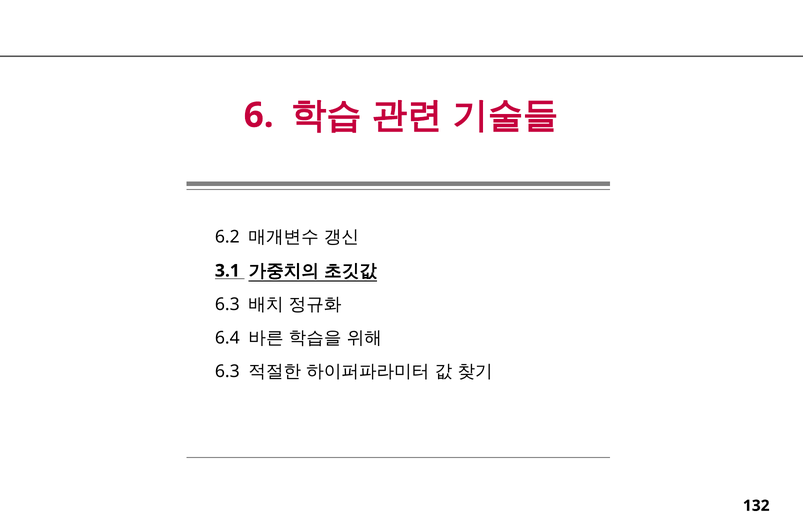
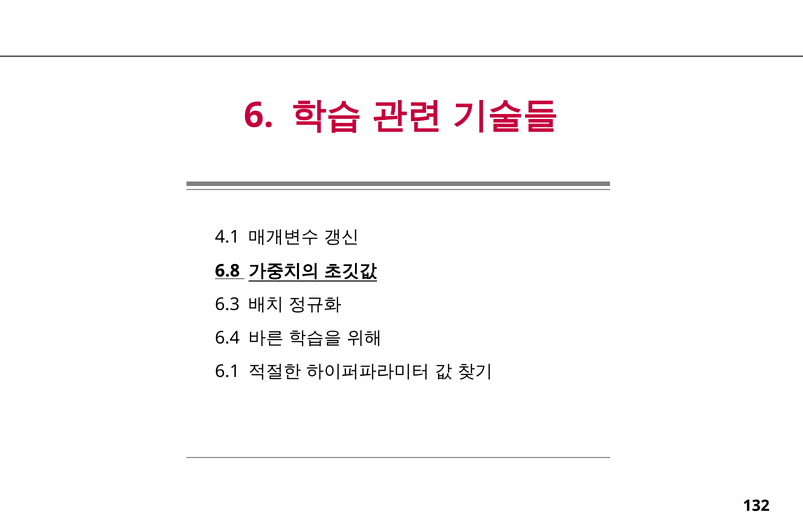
6.2: 6.2 -> 4.1
3.1: 3.1 -> 6.8
6.3 at (227, 372): 6.3 -> 6.1
